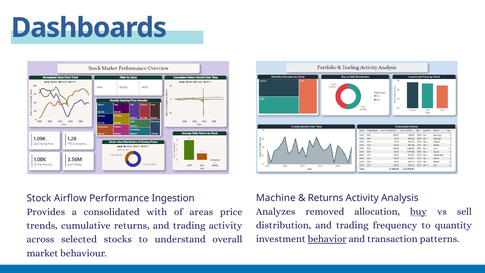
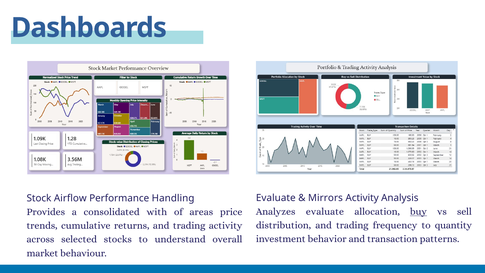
Machine at (276, 198): Machine -> Evaluate
Returns at (326, 198): Returns -> Mirrors
Ingestion: Ingestion -> Handling
Analyzes removed: removed -> evaluate
behavior underline: present -> none
